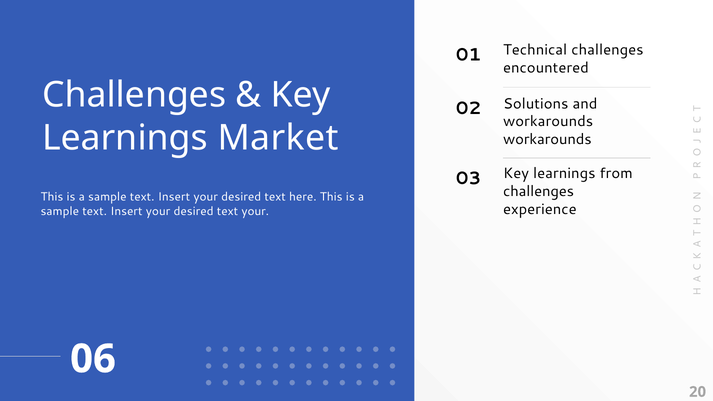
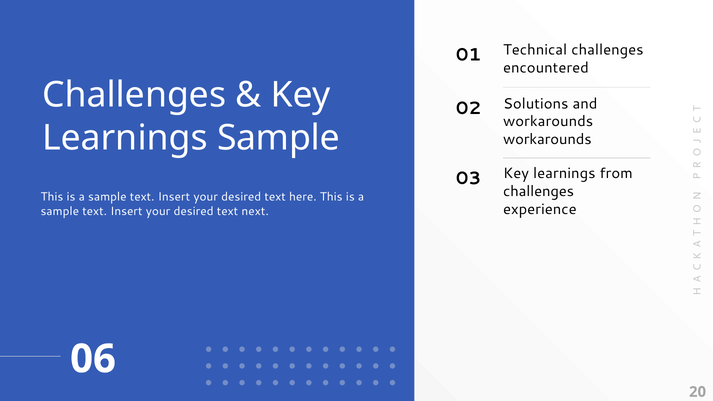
Learnings Market: Market -> Sample
text your: your -> next
